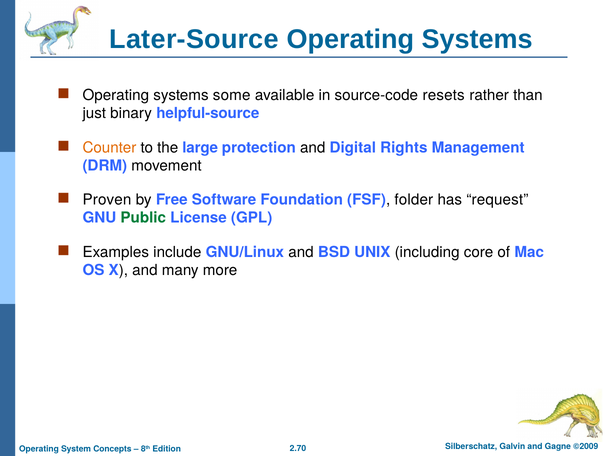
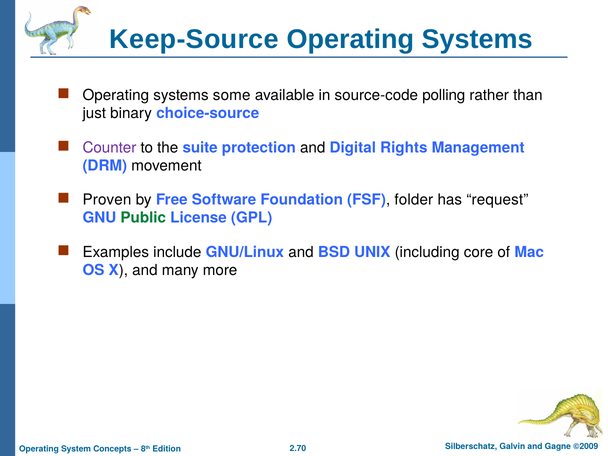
Later-Source: Later-Source -> Keep-Source
resets: resets -> polling
helpful-source: helpful-source -> choice-source
Counter colour: orange -> purple
large: large -> suite
